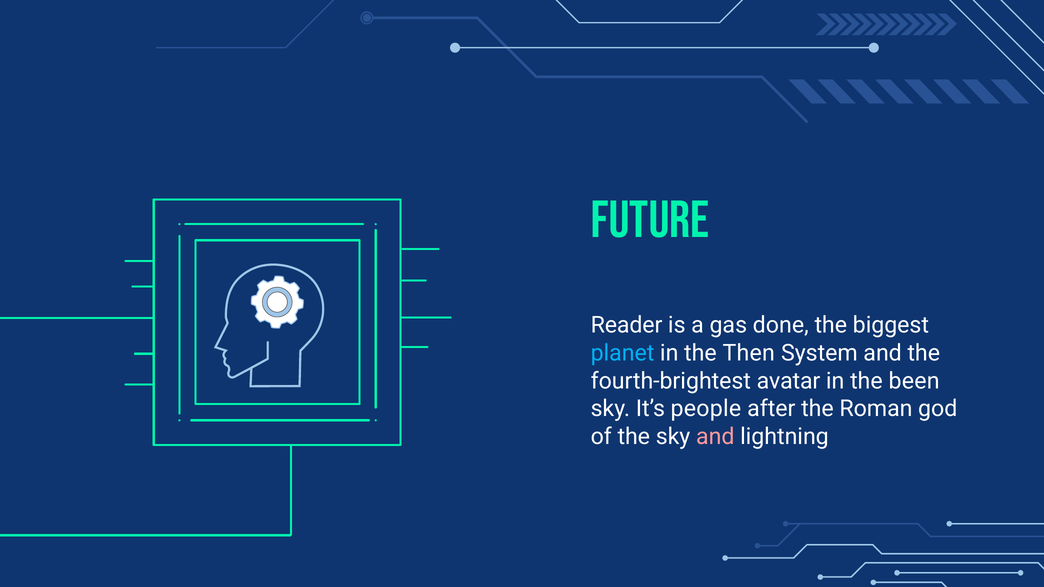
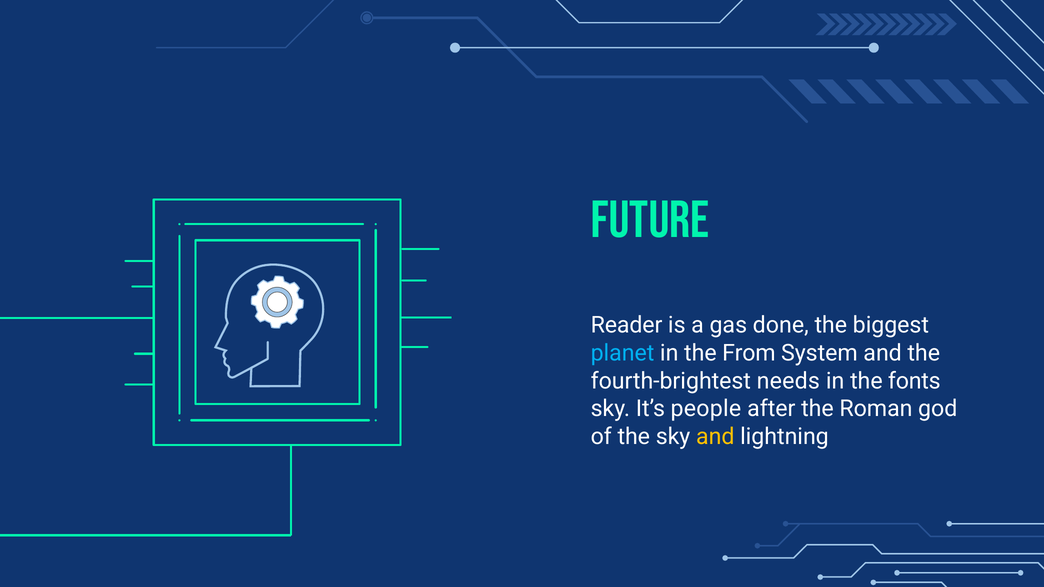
Then: Then -> From
avatar: avatar -> needs
been: been -> fonts
and at (715, 437) colour: pink -> yellow
